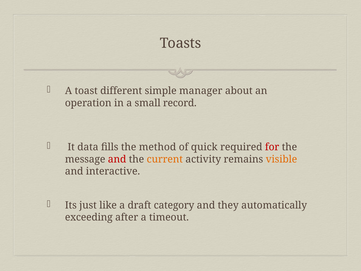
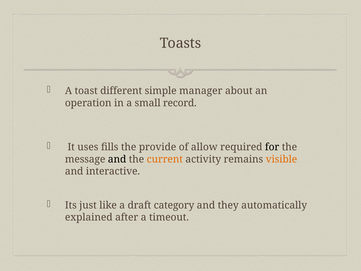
data: data -> uses
method: method -> provide
quick: quick -> allow
for colour: red -> black
and at (117, 159) colour: red -> black
exceeding: exceeding -> explained
